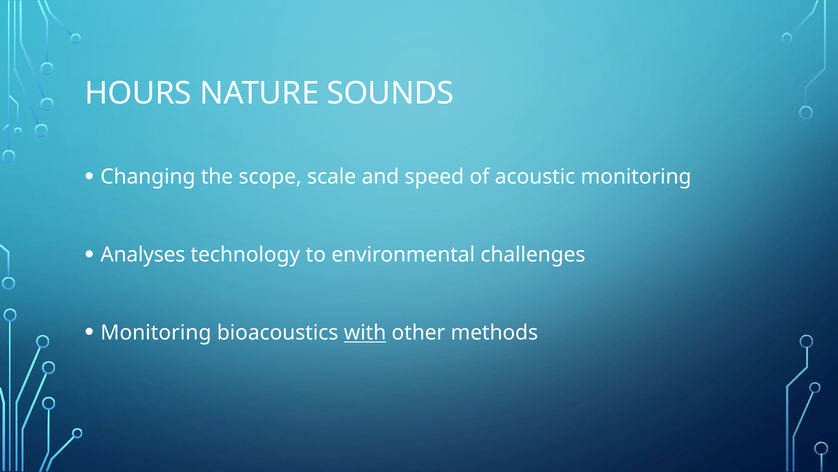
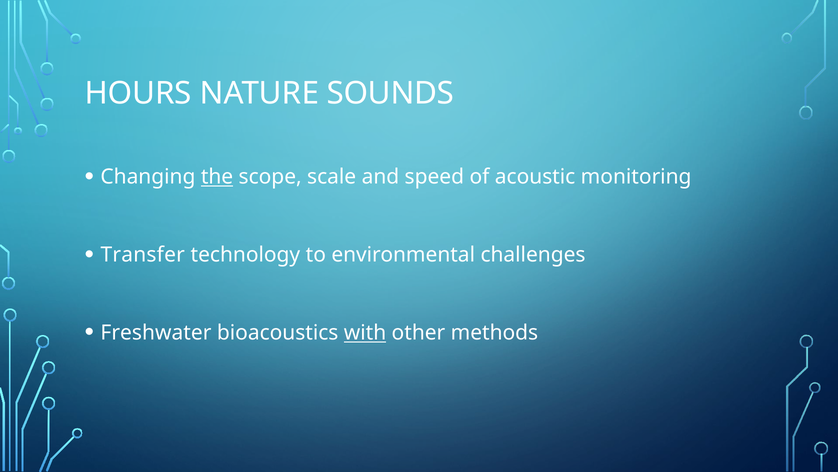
the underline: none -> present
Analyses: Analyses -> Transfer
Monitoring at (156, 332): Monitoring -> Freshwater
